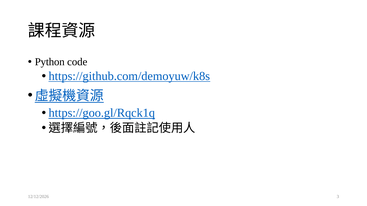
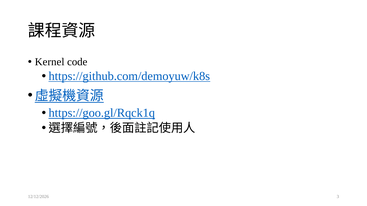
Python: Python -> Kernel
